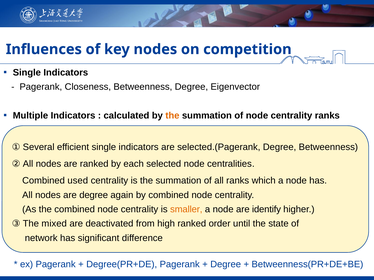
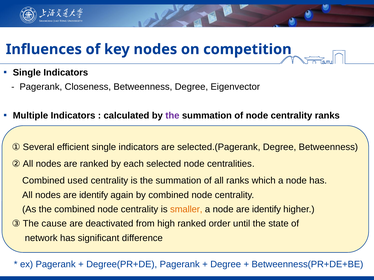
the at (172, 116) colour: orange -> purple
nodes are degree: degree -> identify
mixed: mixed -> cause
